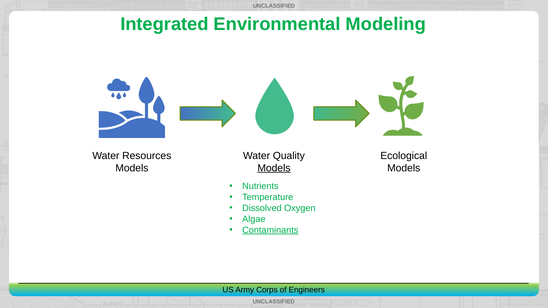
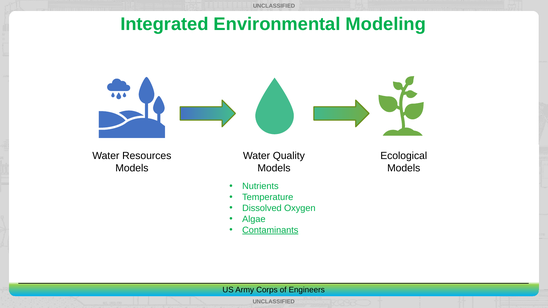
Models at (274, 168) underline: present -> none
